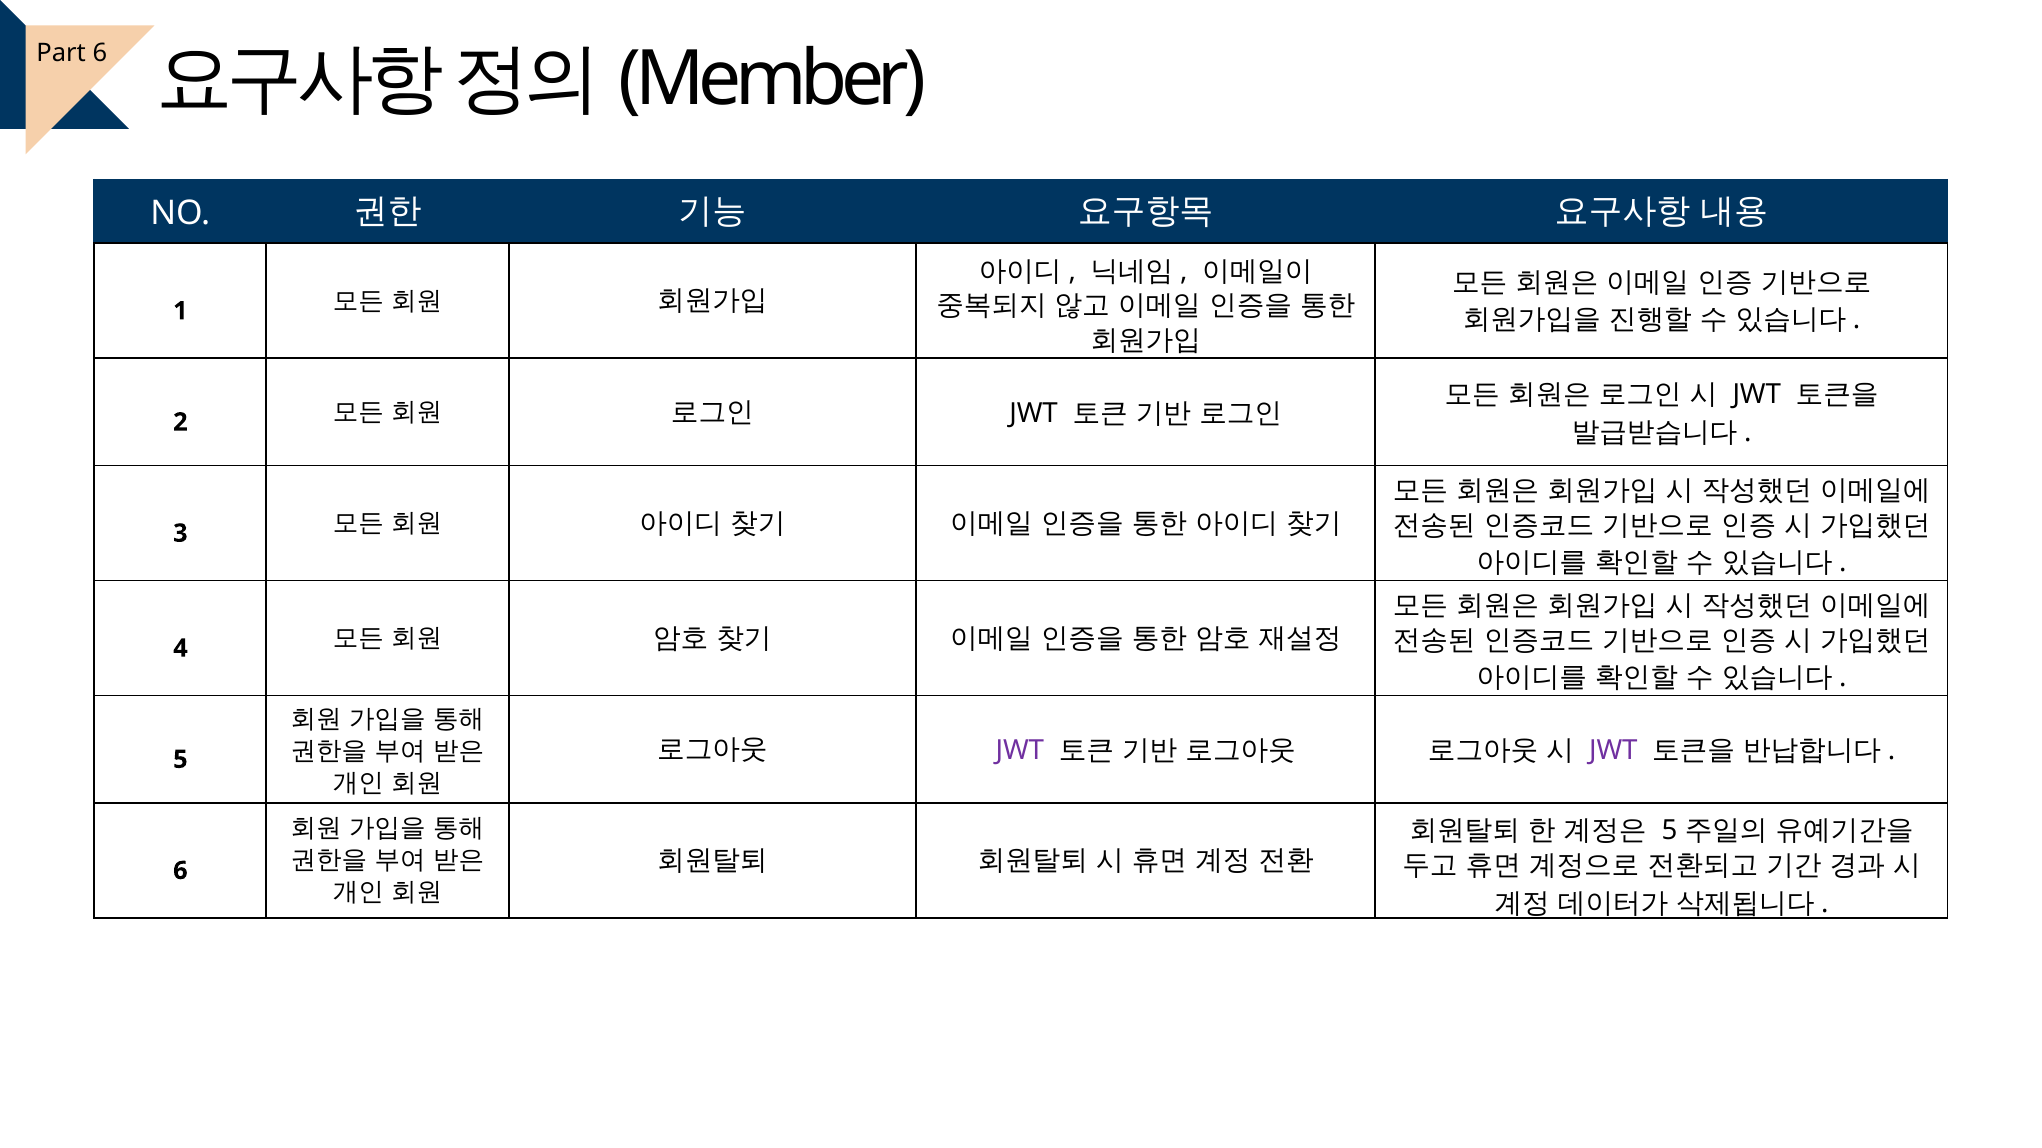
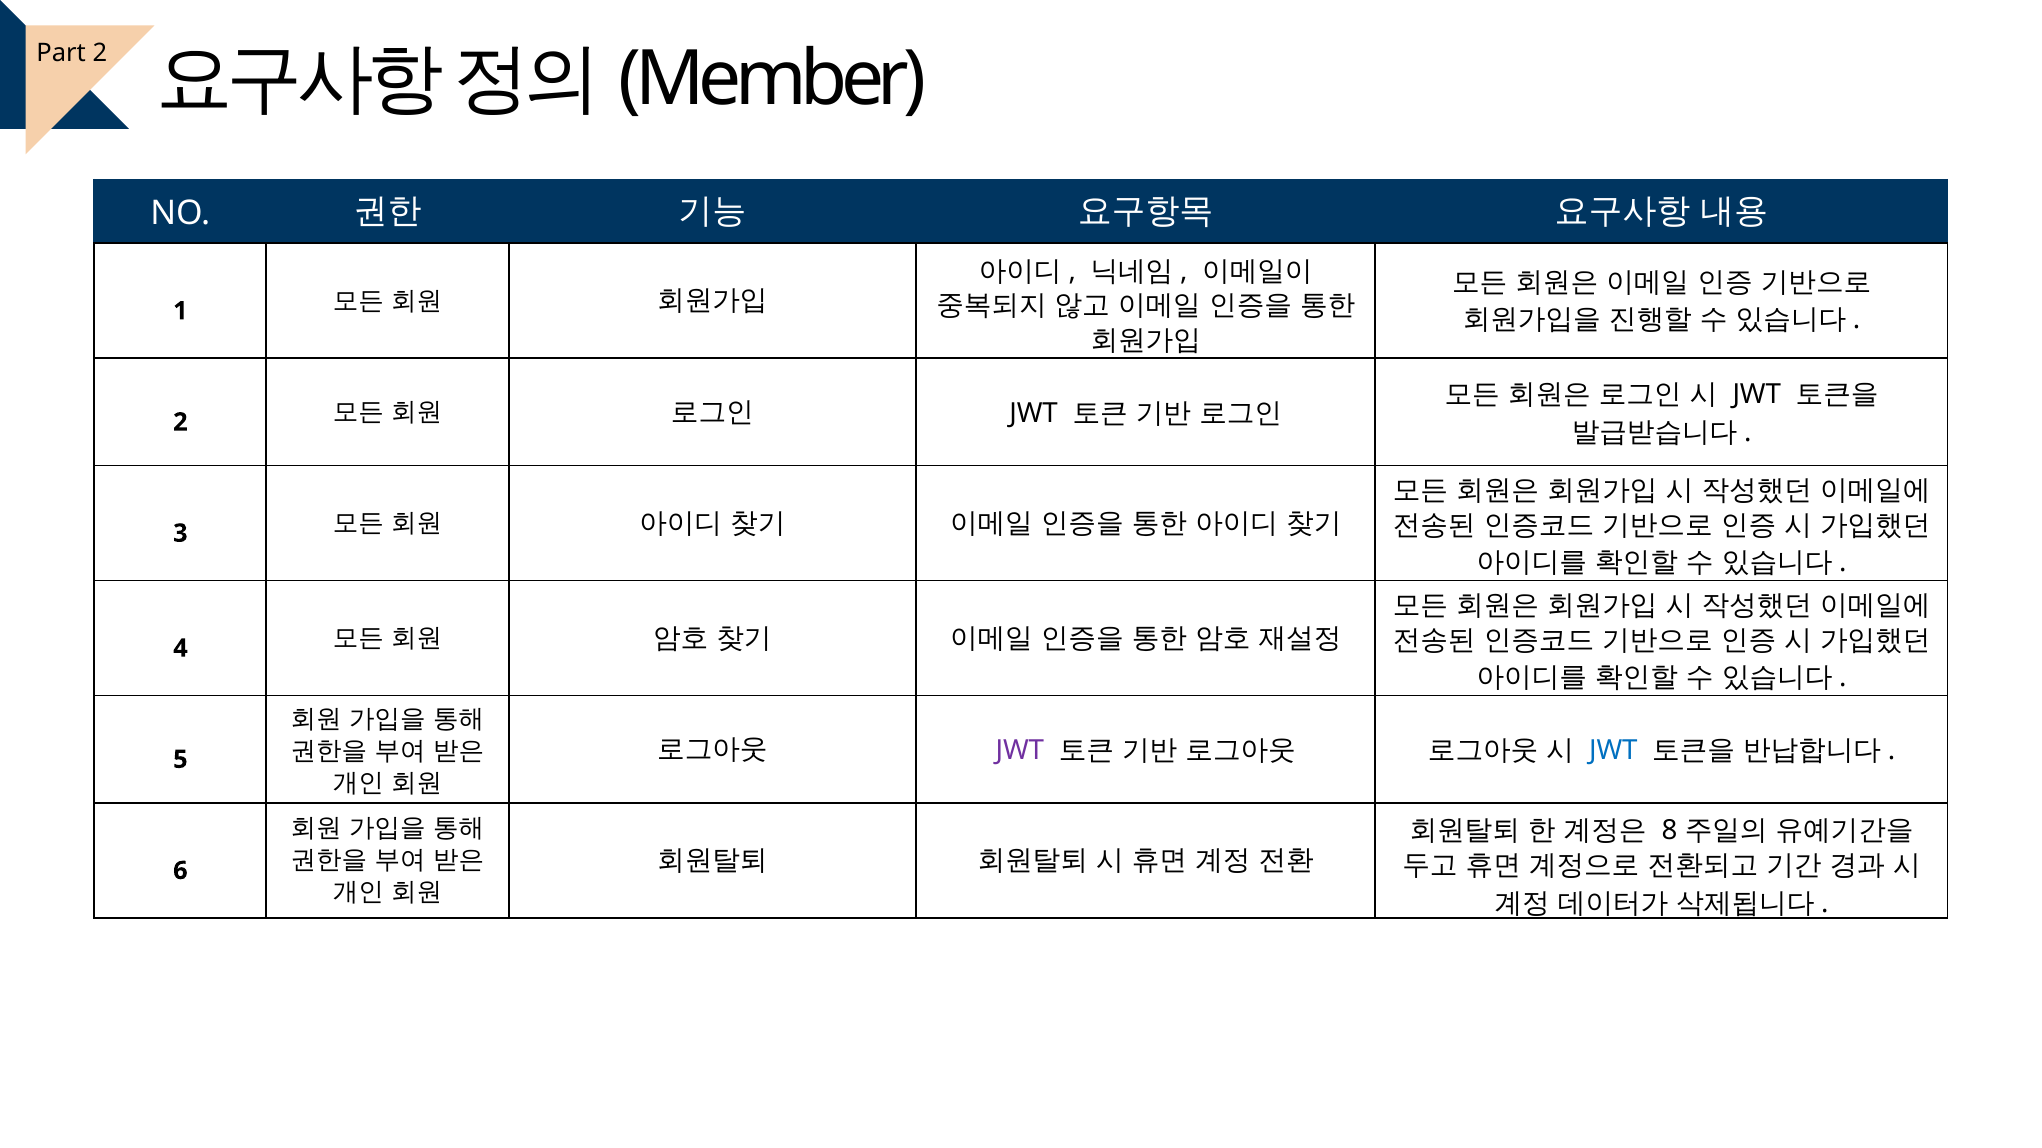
Part 6: 6 -> 2
JWT at (1613, 751) colour: purple -> blue
5 at (1670, 831): 5 -> 8
